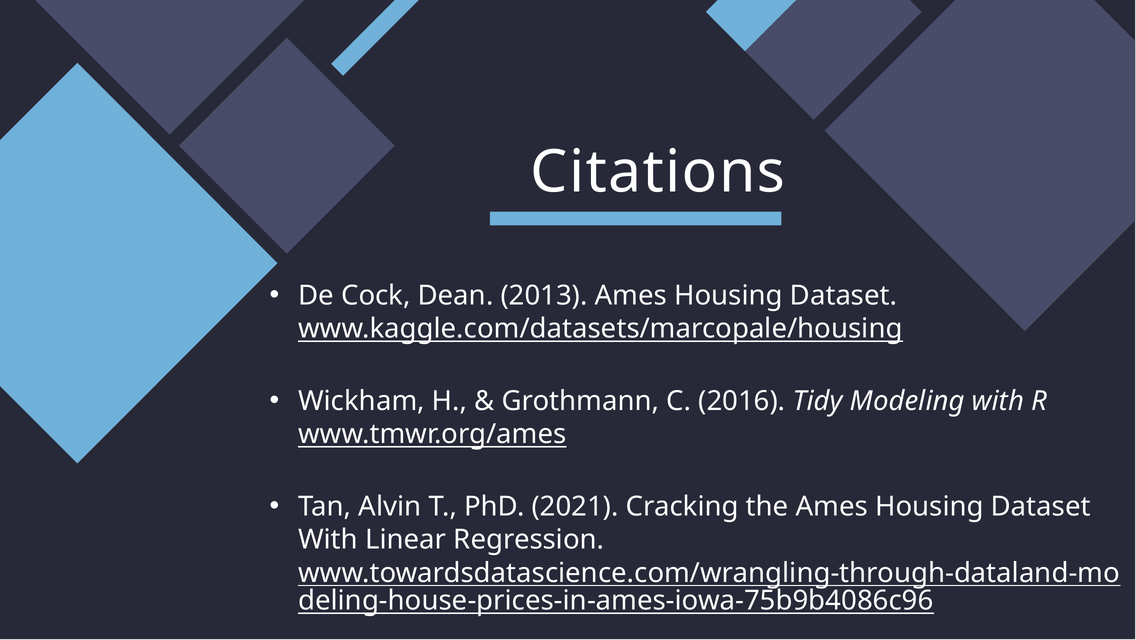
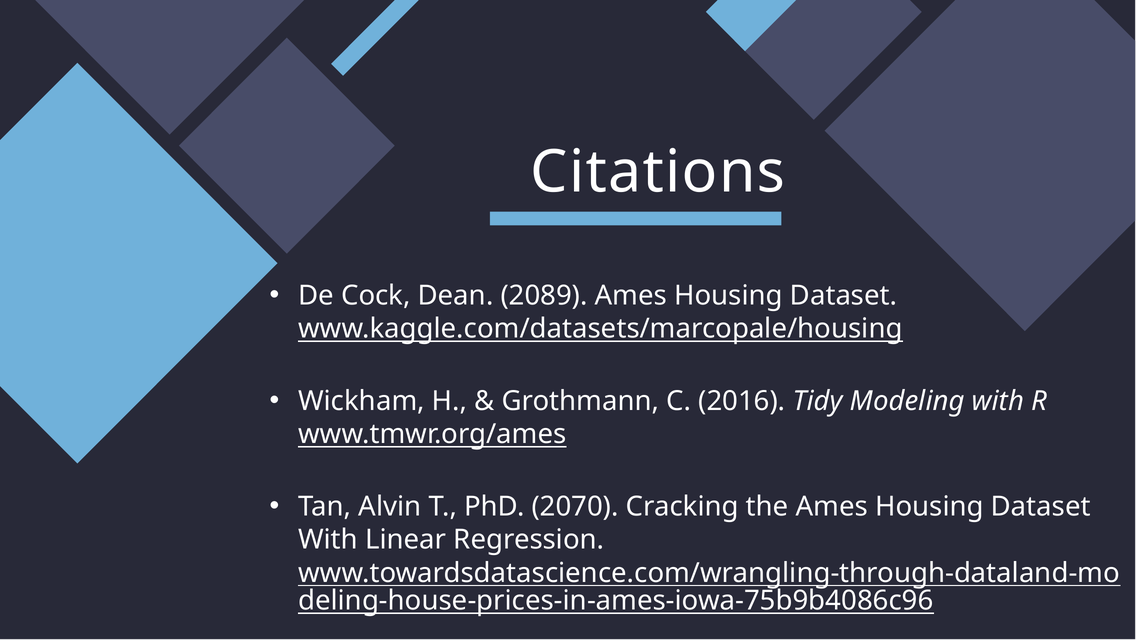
2013: 2013 -> 2089
2021: 2021 -> 2070
